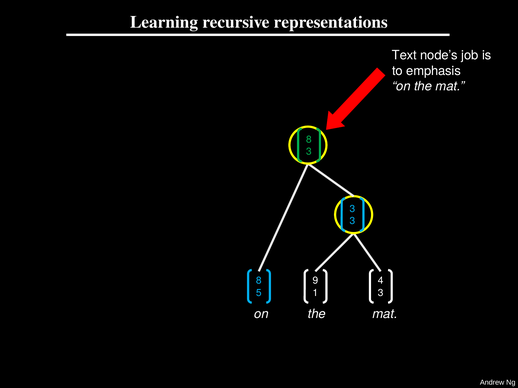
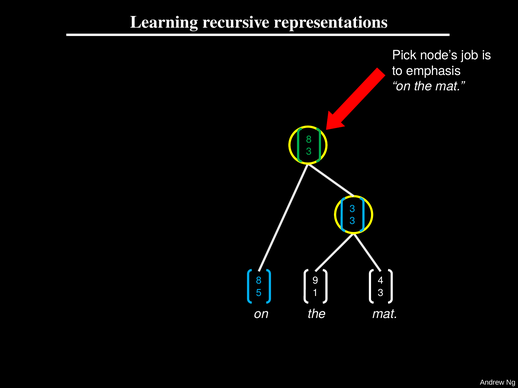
Text: Text -> Pick
